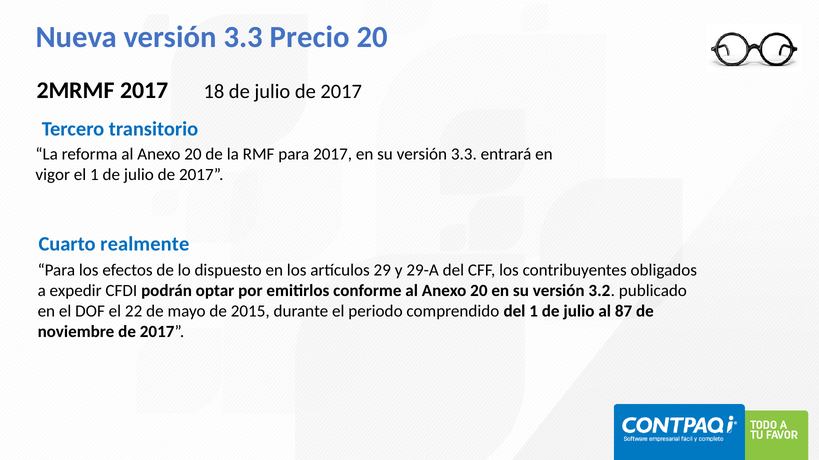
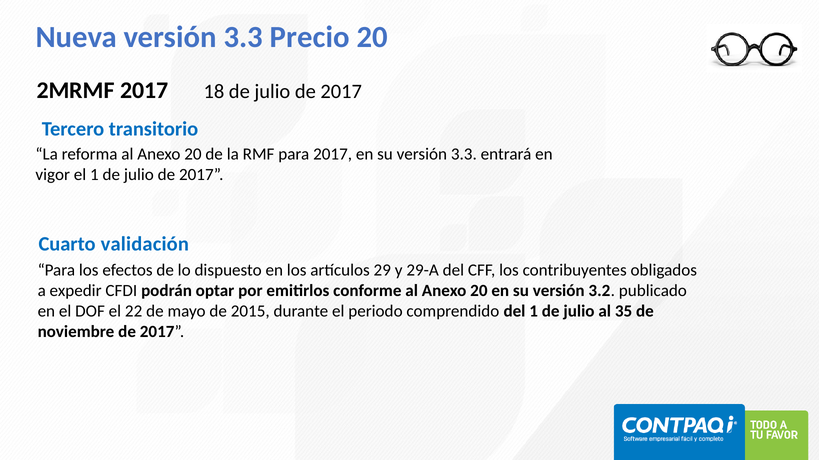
realmente: realmente -> validación
87: 87 -> 35
